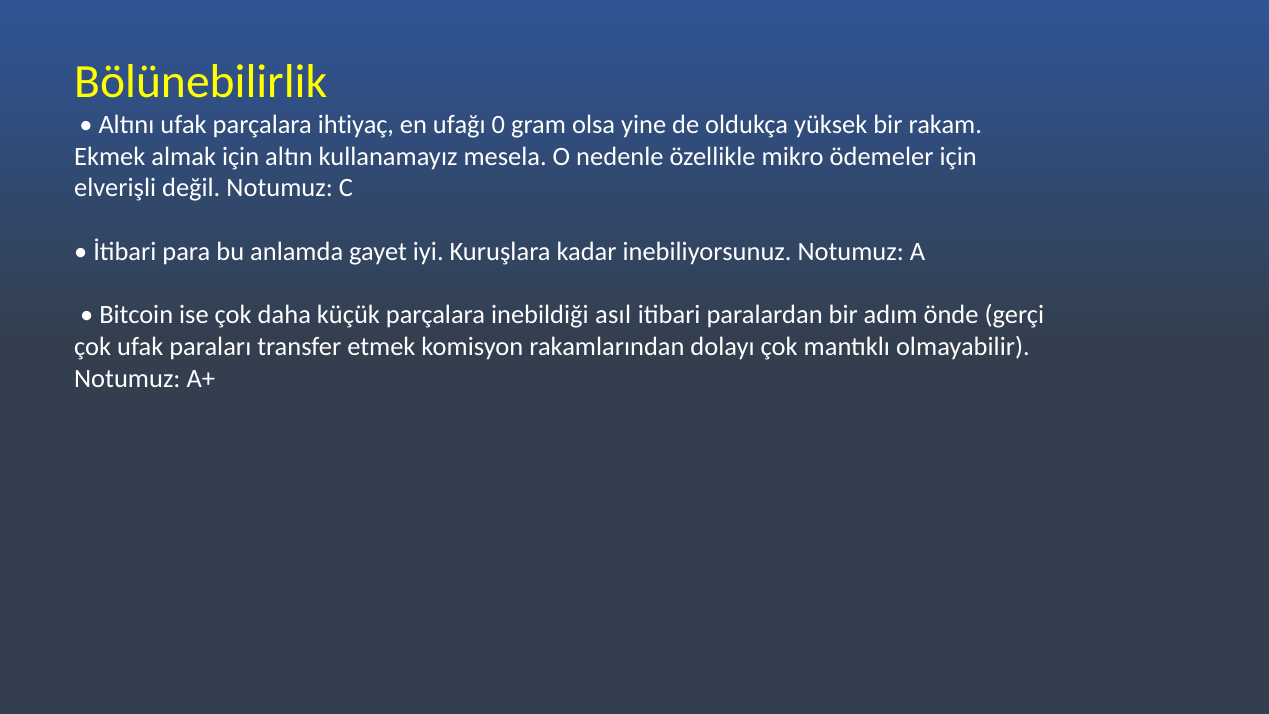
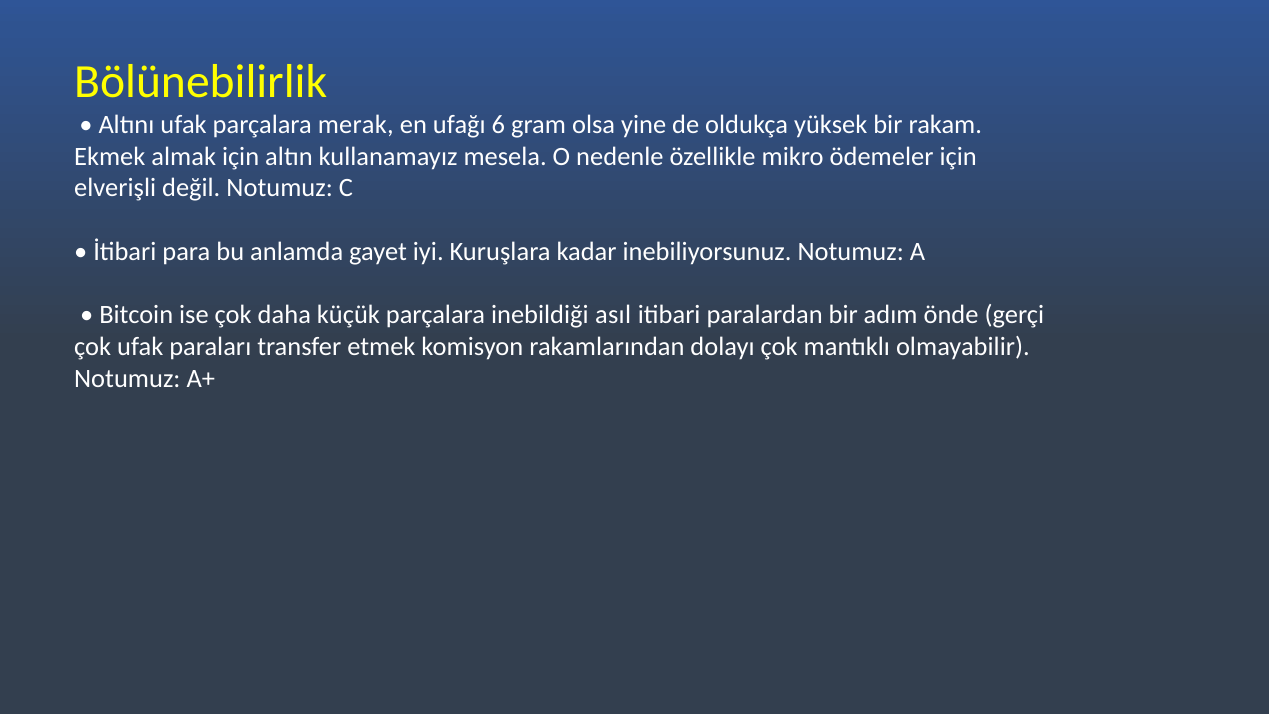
ihtiyaç: ihtiyaç -> merak
0: 0 -> 6
